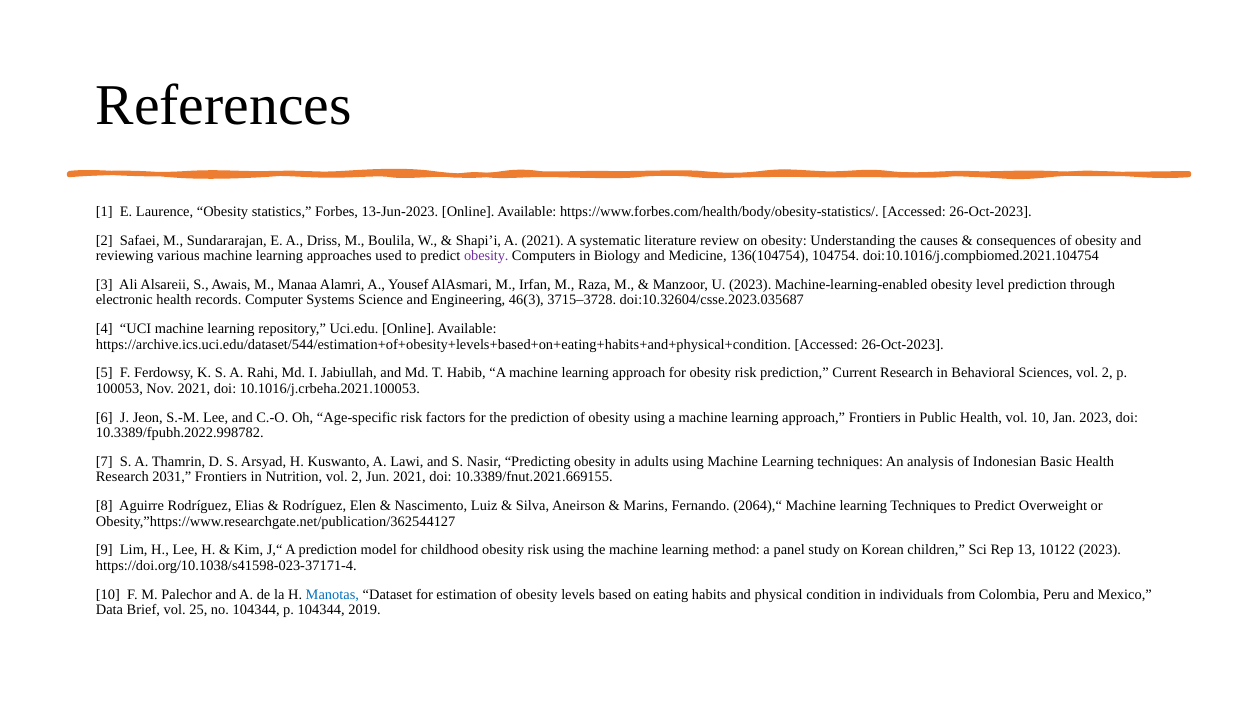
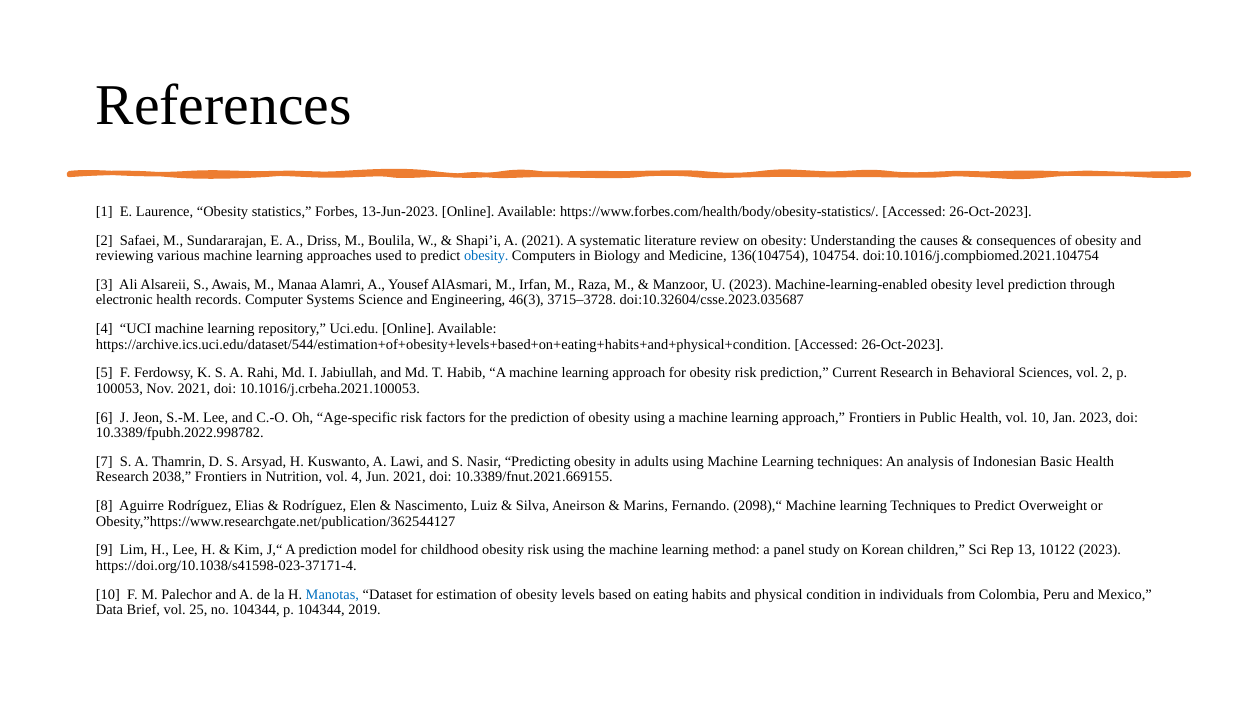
obesity at (486, 256) colour: purple -> blue
2031: 2031 -> 2038
Nutrition vol 2: 2 -> 4
2064),“: 2064),“ -> 2098),“
